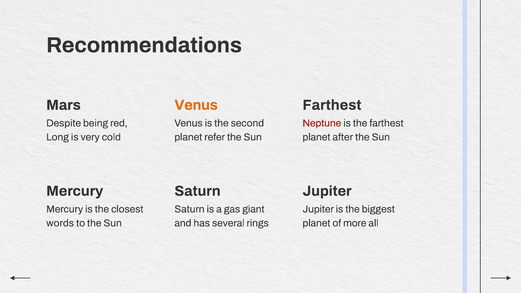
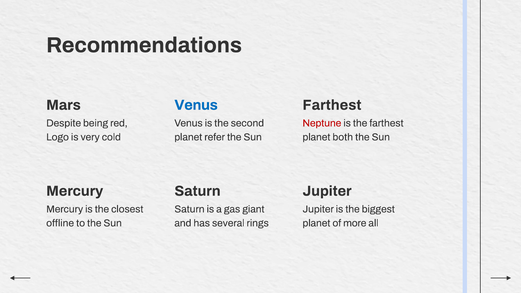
Venus at (196, 105) colour: orange -> blue
Long: Long -> Logo
after: after -> both
words: words -> offline
